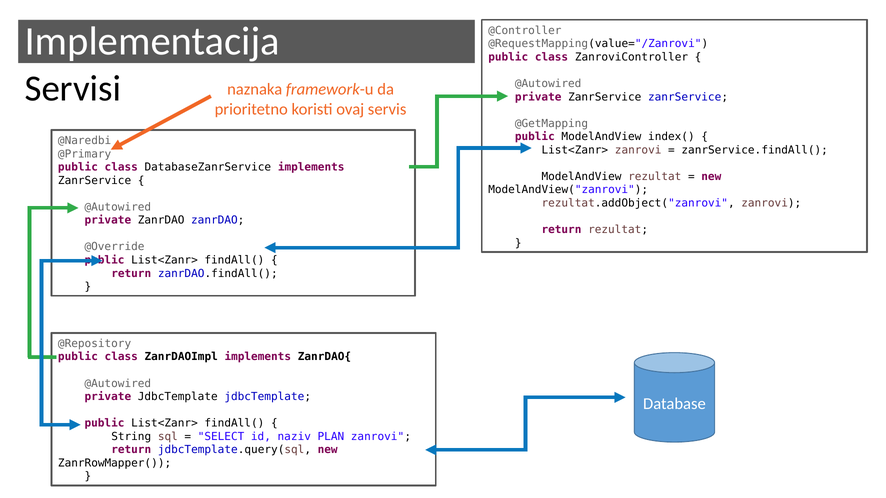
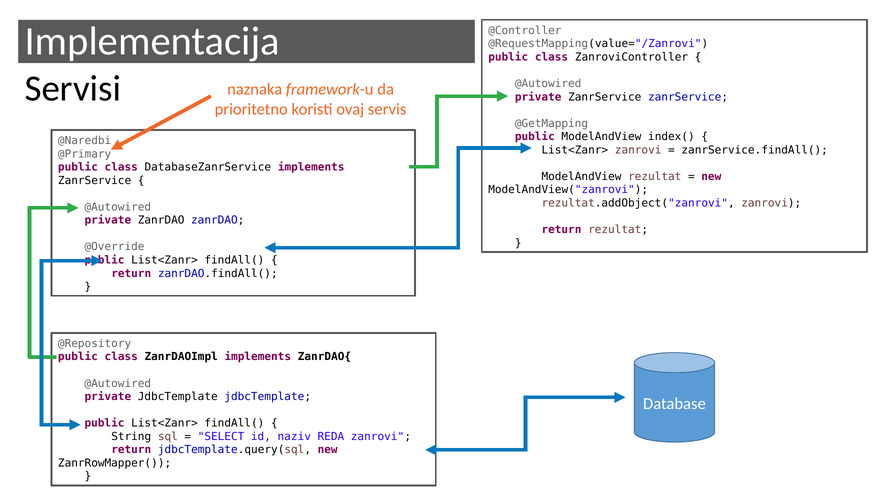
PLAN: PLAN -> REDA
